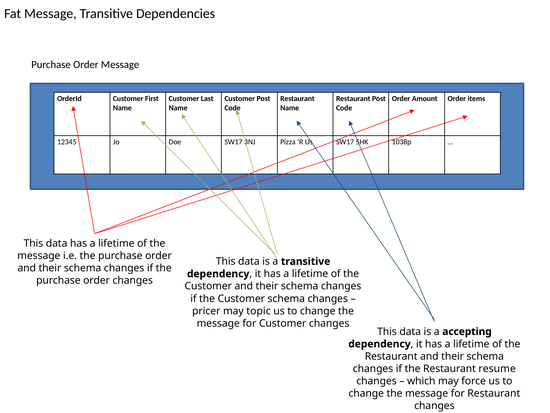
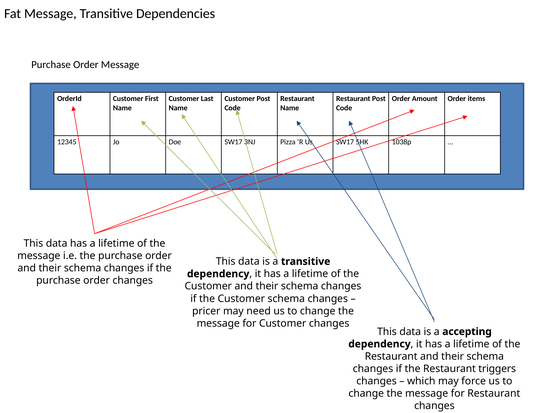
topic: topic -> need
resume: resume -> triggers
